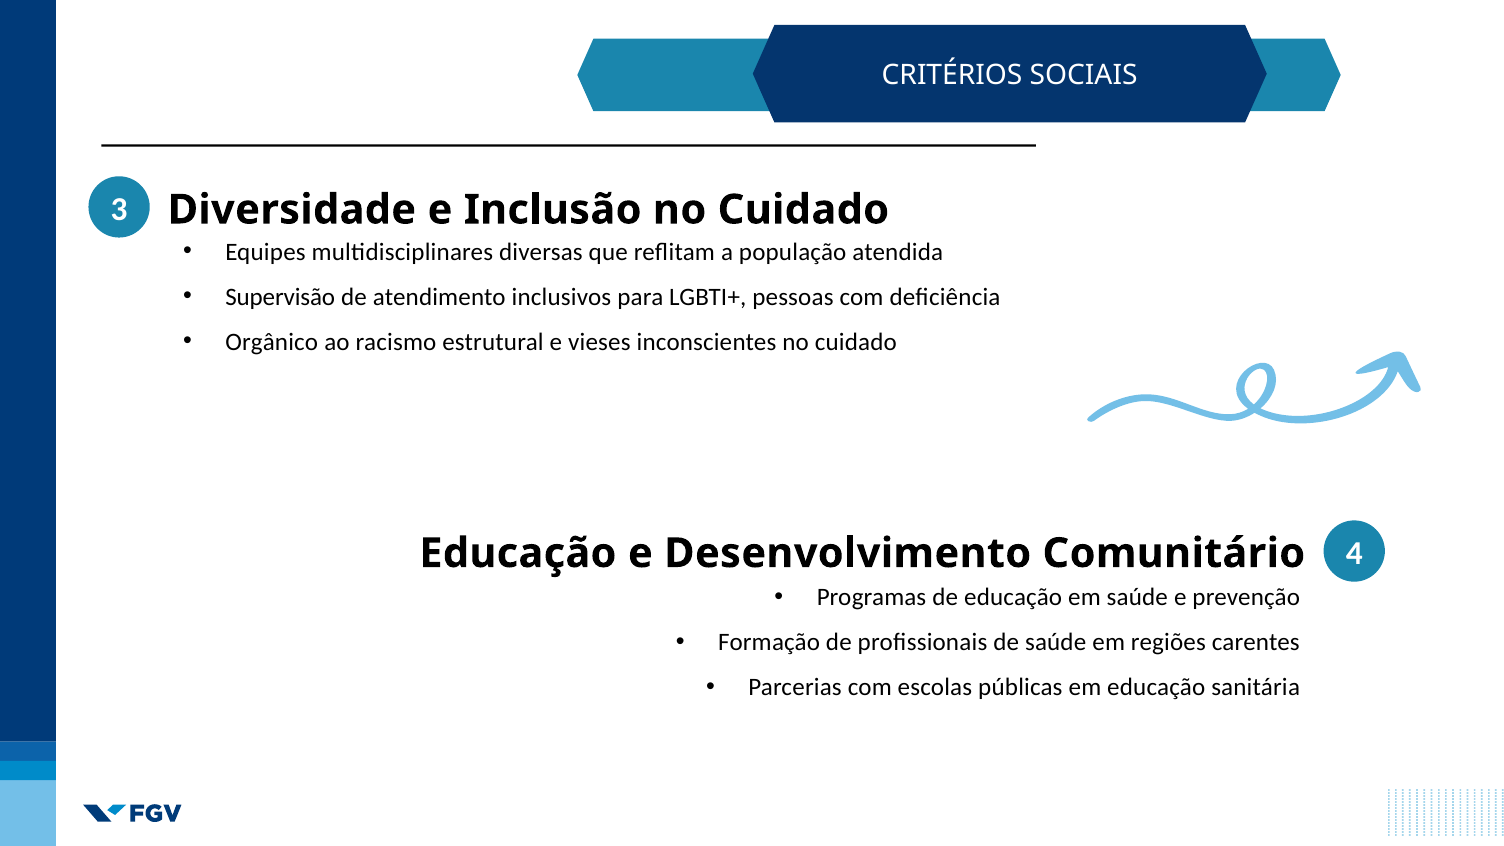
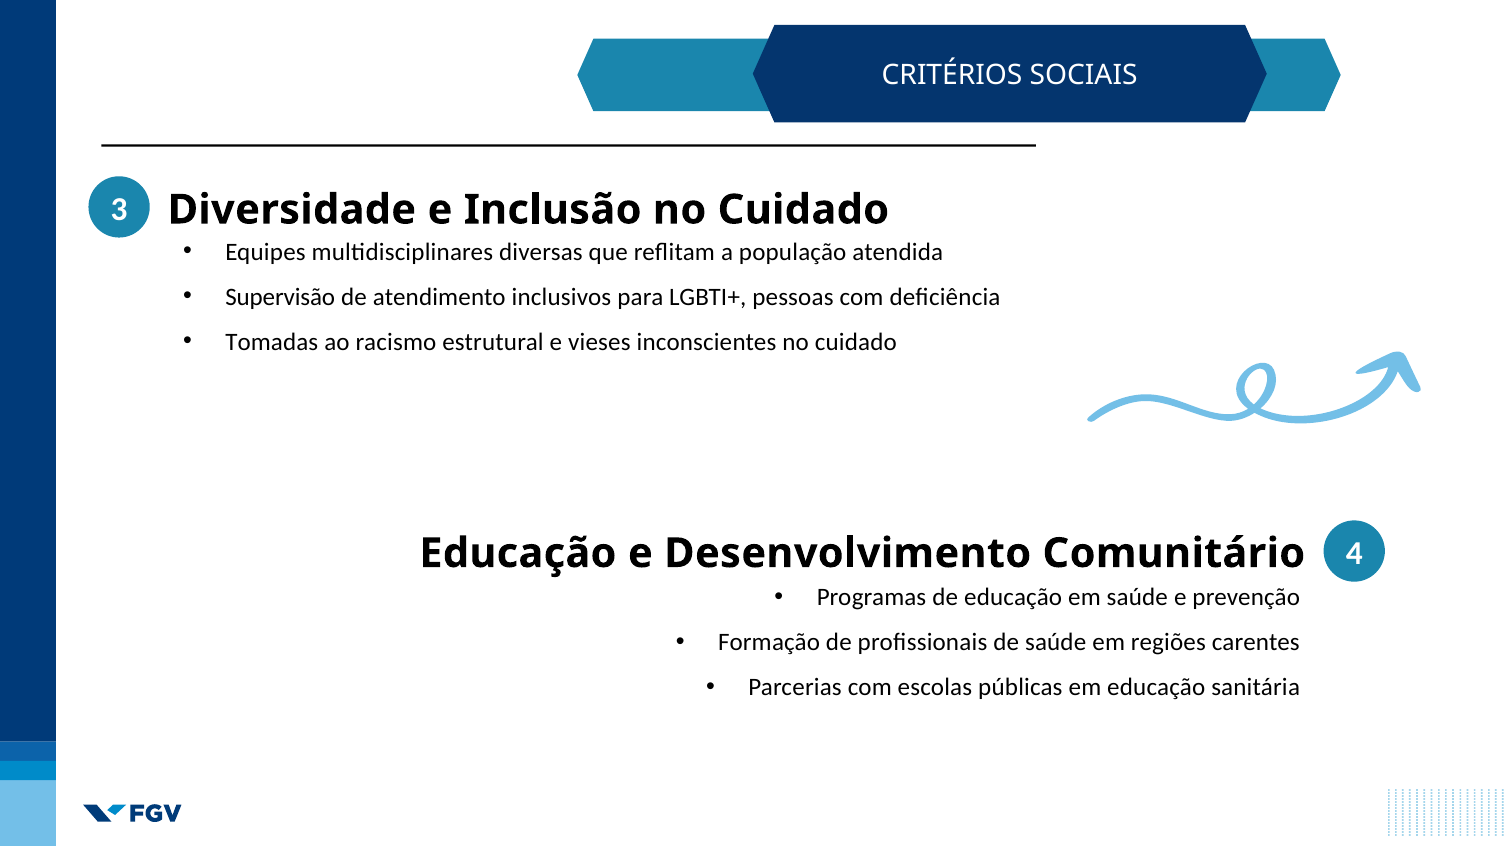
Orgânico: Orgânico -> Tomadas
